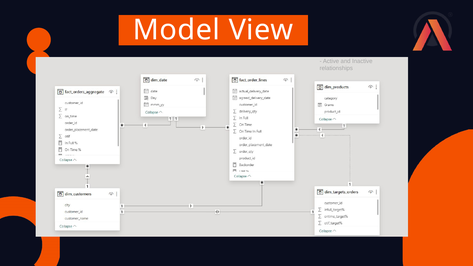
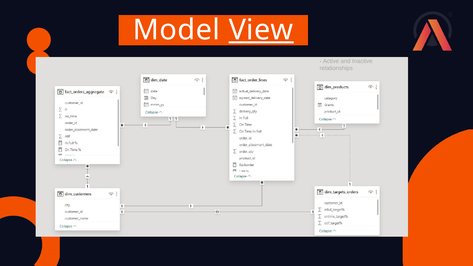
View underline: none -> present
